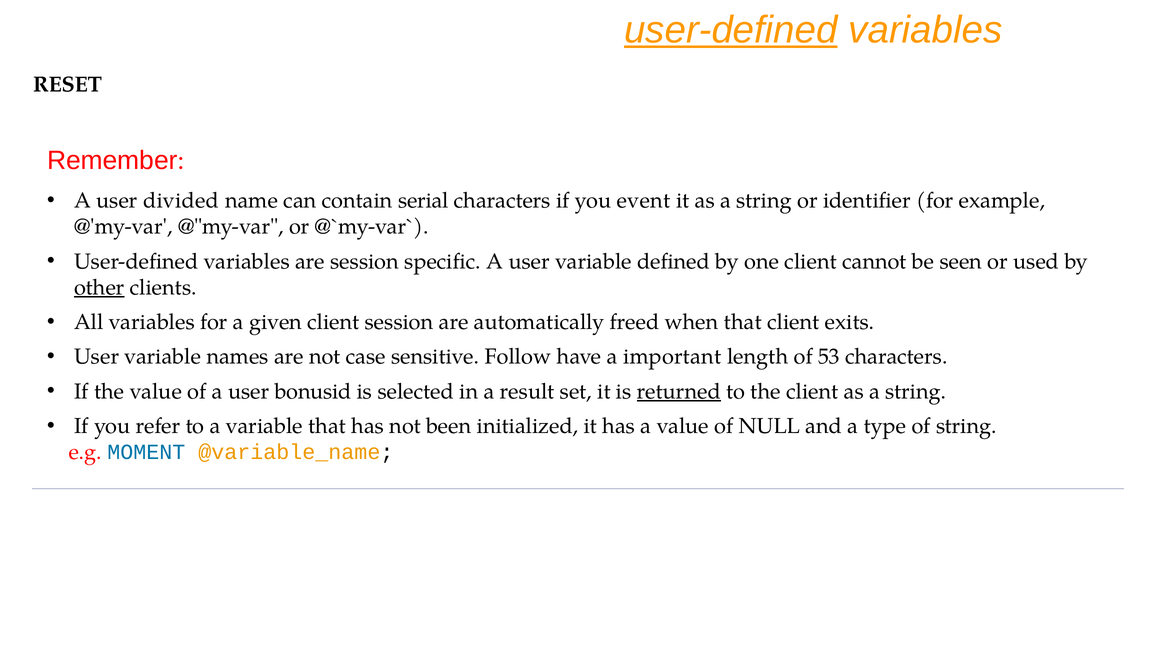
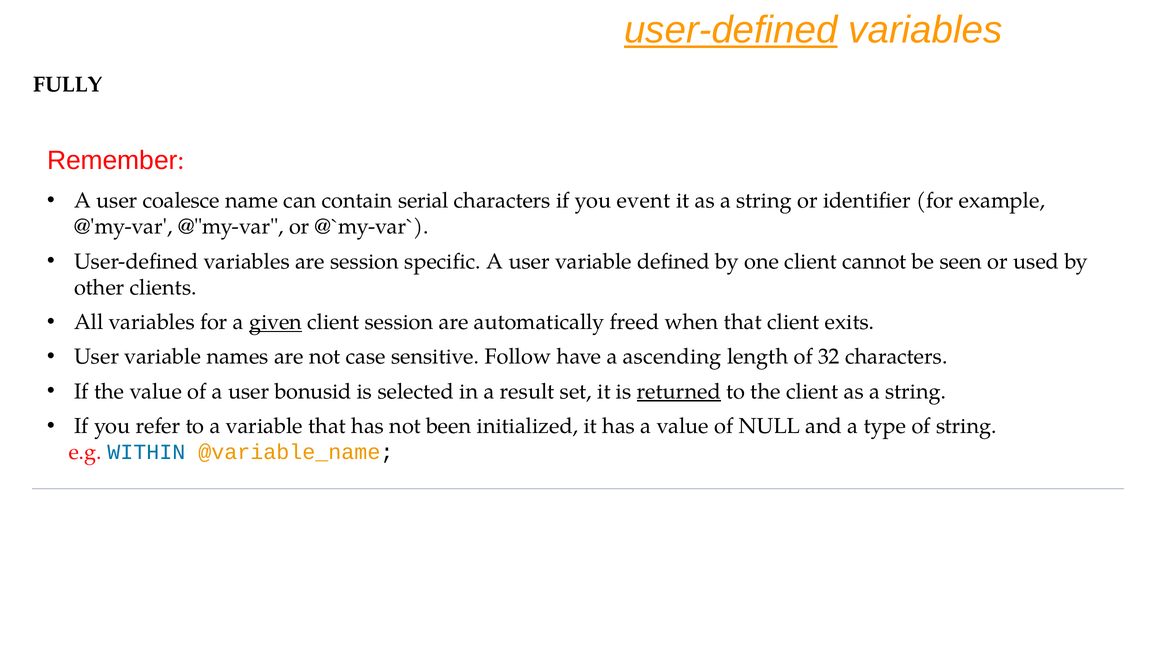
RESET: RESET -> FULLY
divided: divided -> coalesce
other underline: present -> none
given underline: none -> present
important: important -> ascending
53: 53 -> 32
MOMENT: MOMENT -> WITHIN
